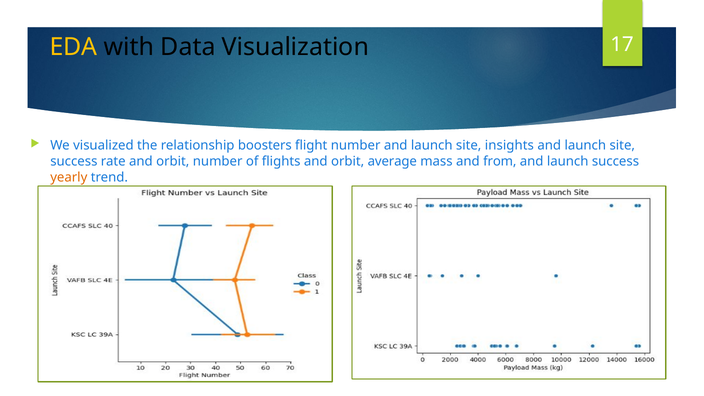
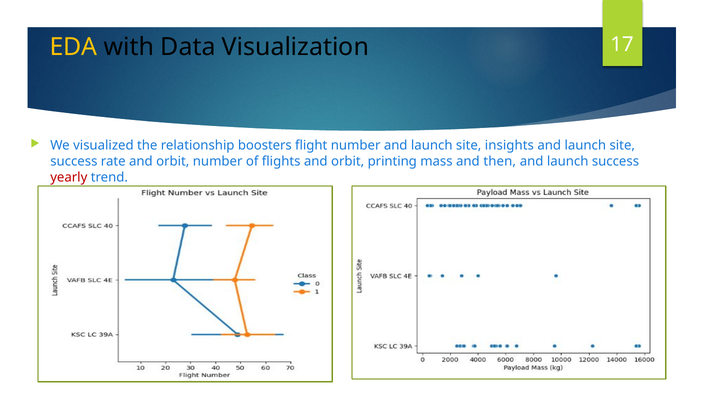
average: average -> printing
from: from -> then
yearly colour: orange -> red
